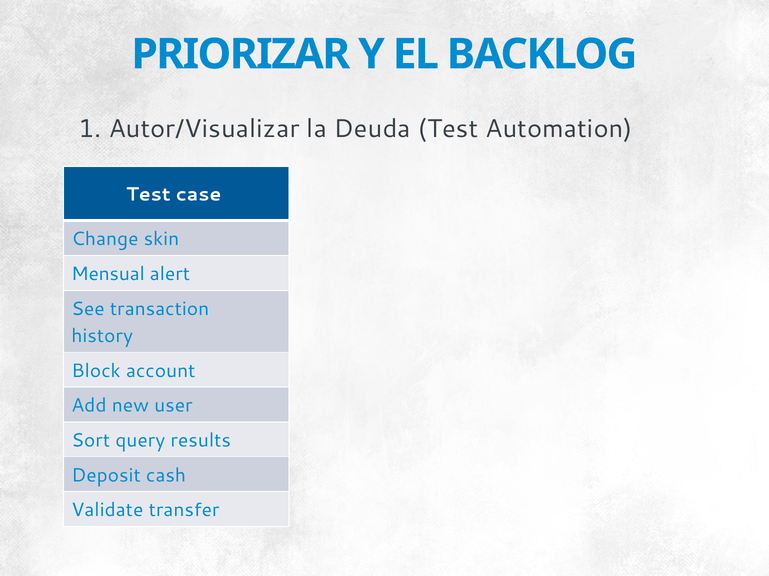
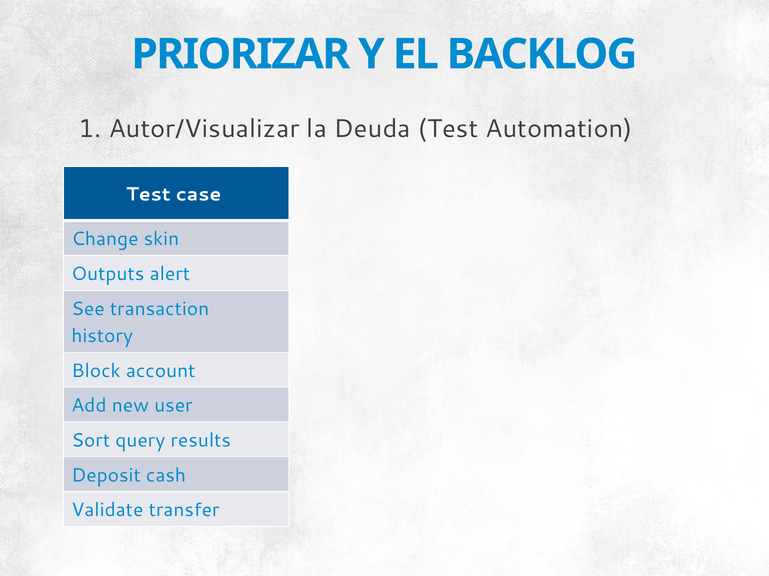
Mensual: Mensual -> Outputs
